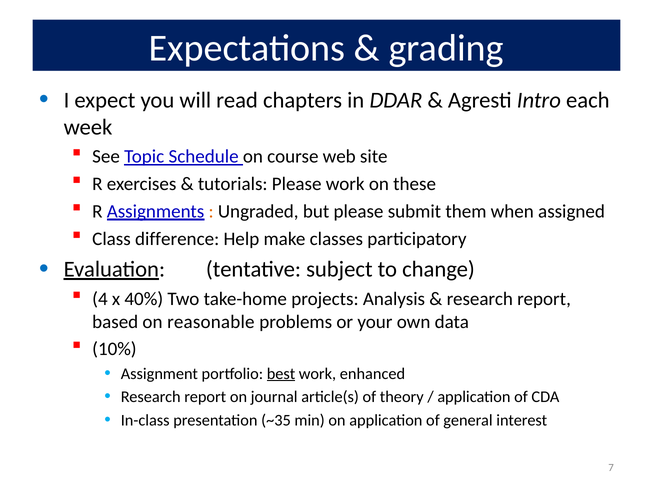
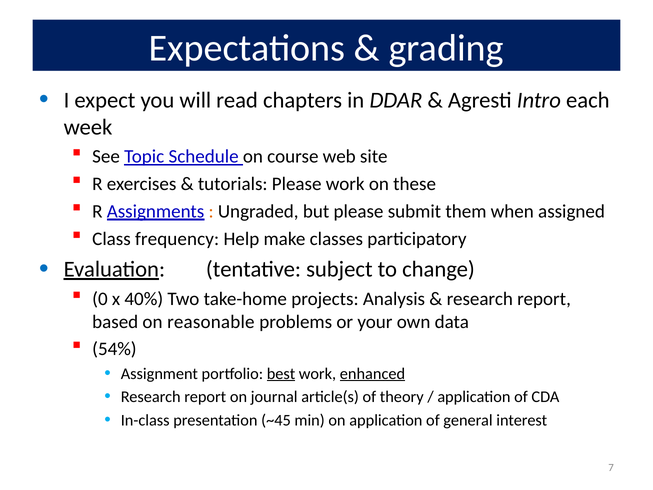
difference: difference -> frequency
4: 4 -> 0
10%: 10% -> 54%
enhanced underline: none -> present
~35: ~35 -> ~45
